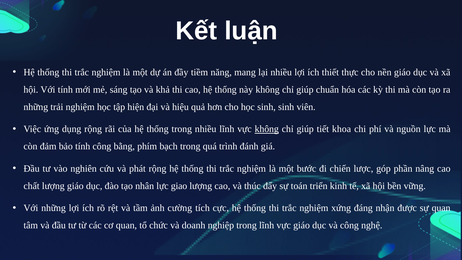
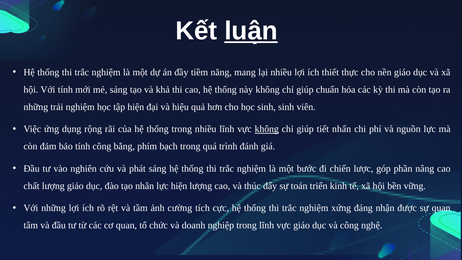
luận underline: none -> present
khoa: khoa -> nhấn
phát rộng: rộng -> sáng
lực giao: giao -> hiện
